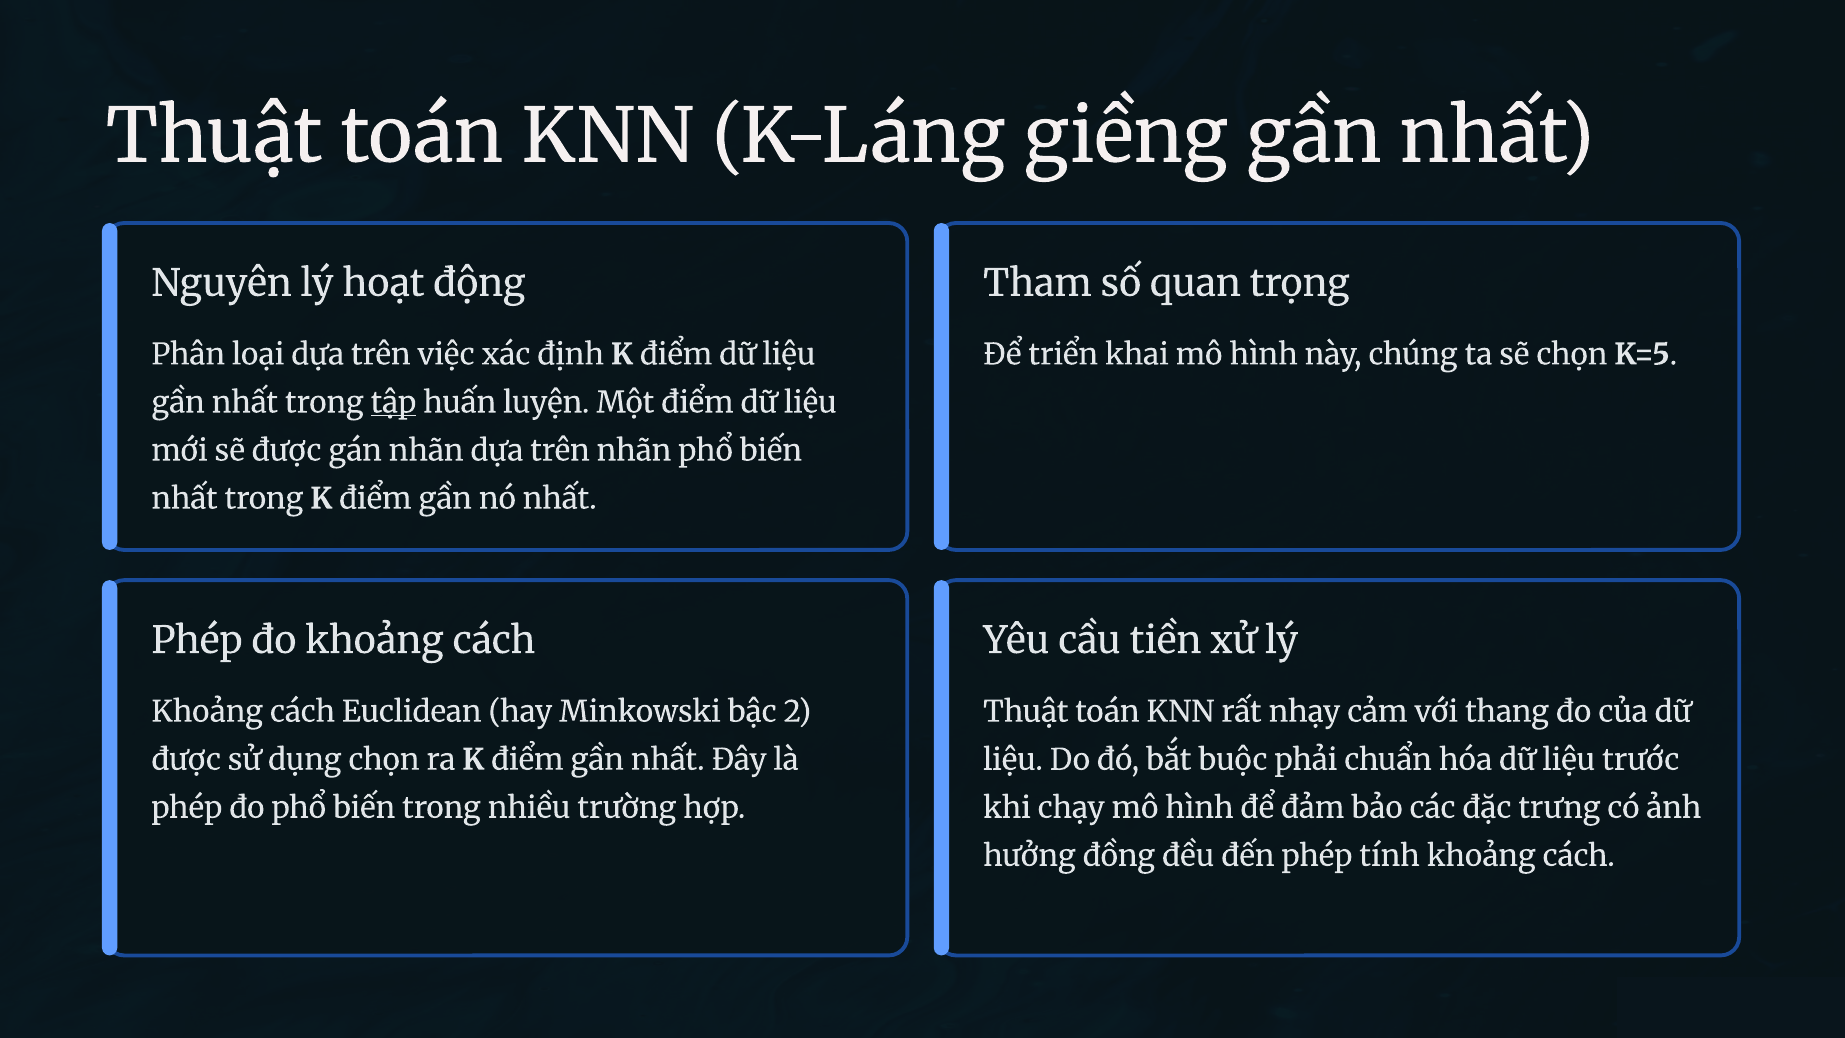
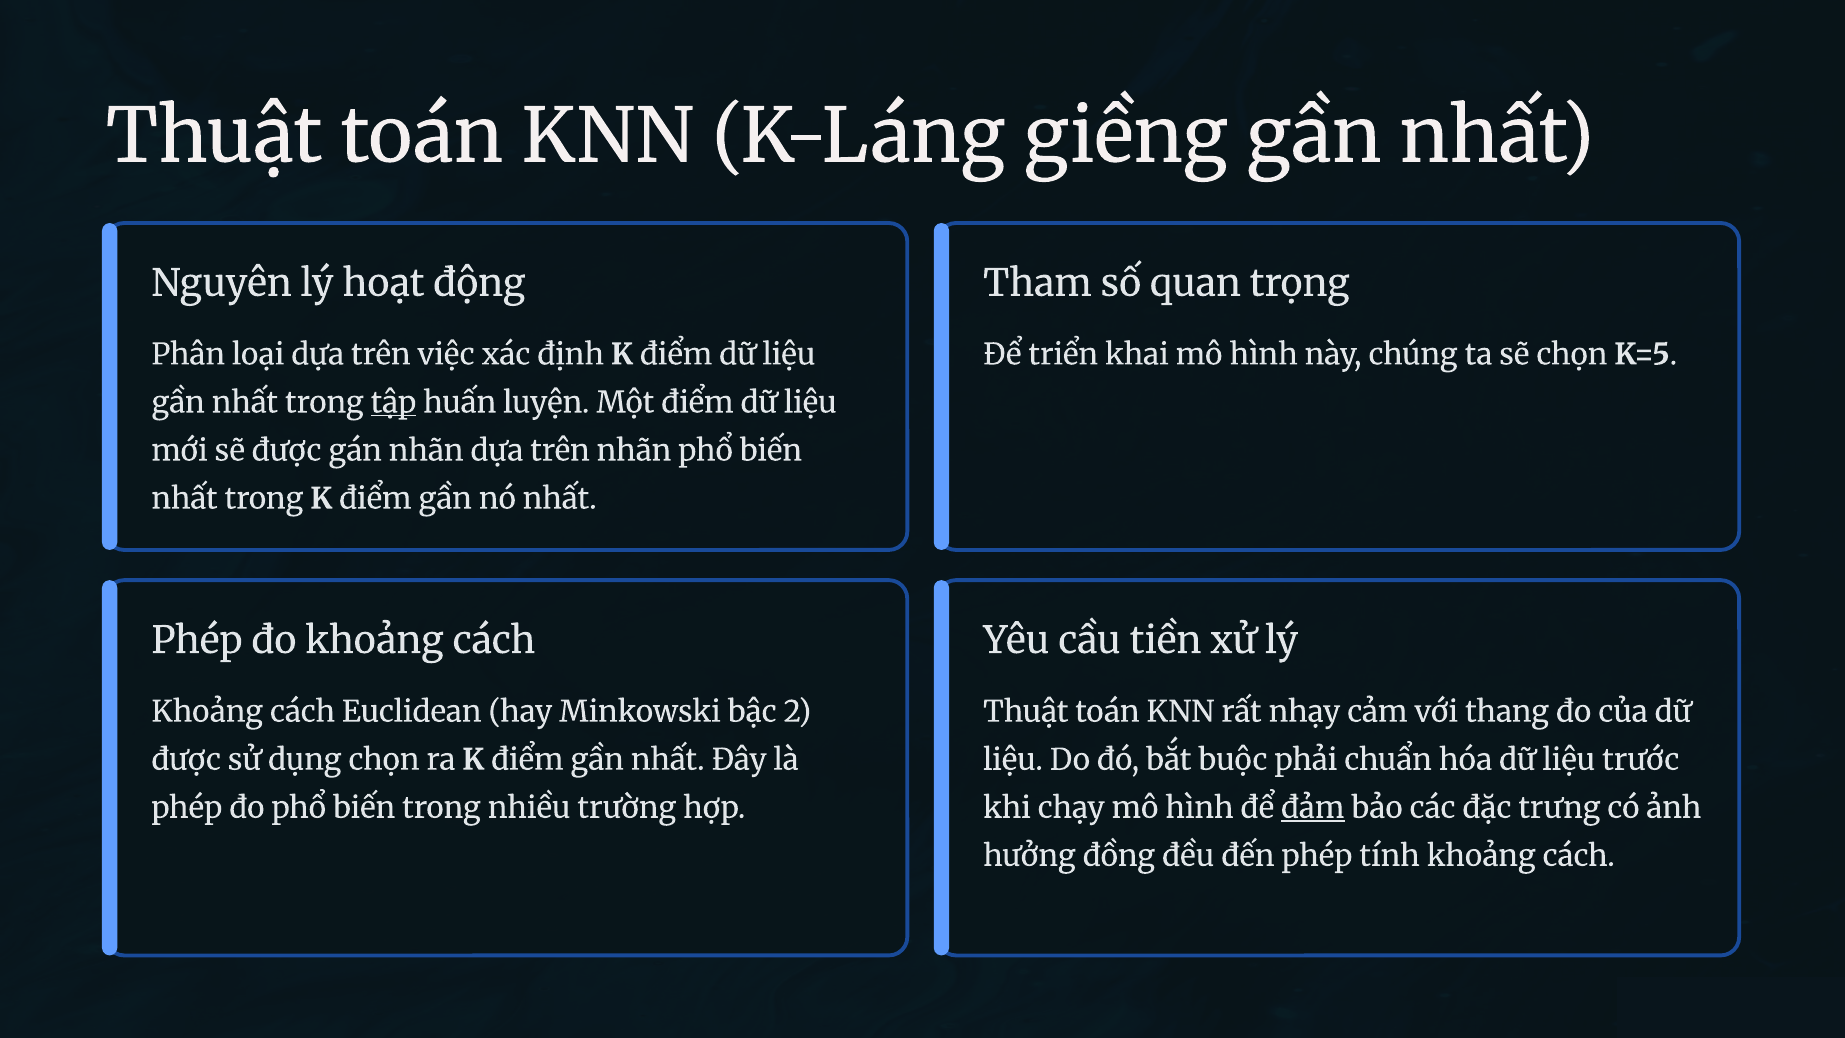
đảm underline: none -> present
